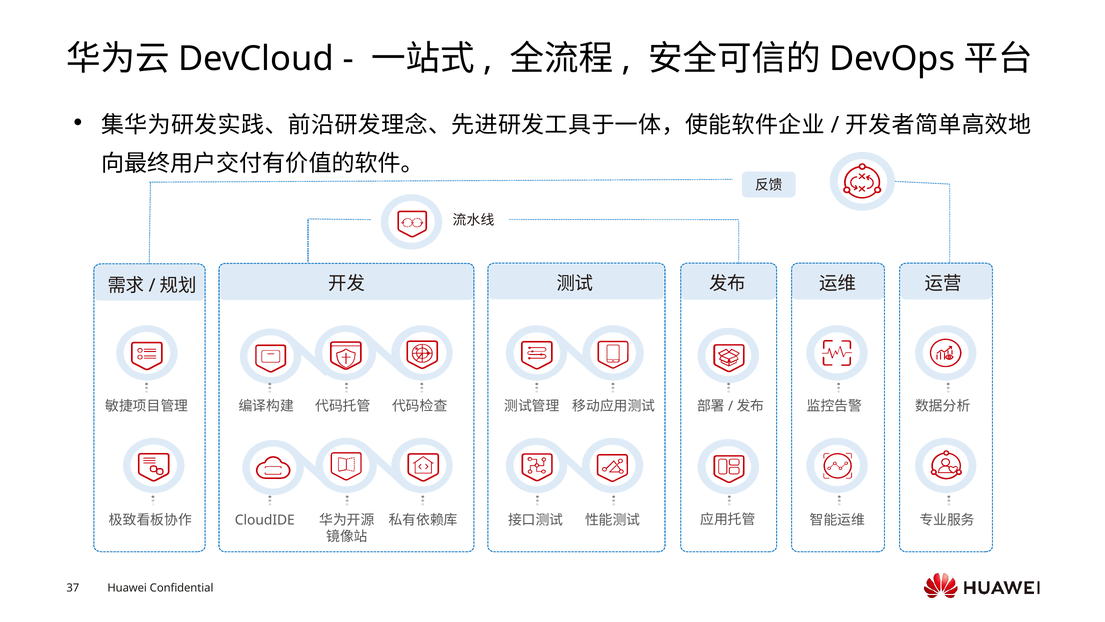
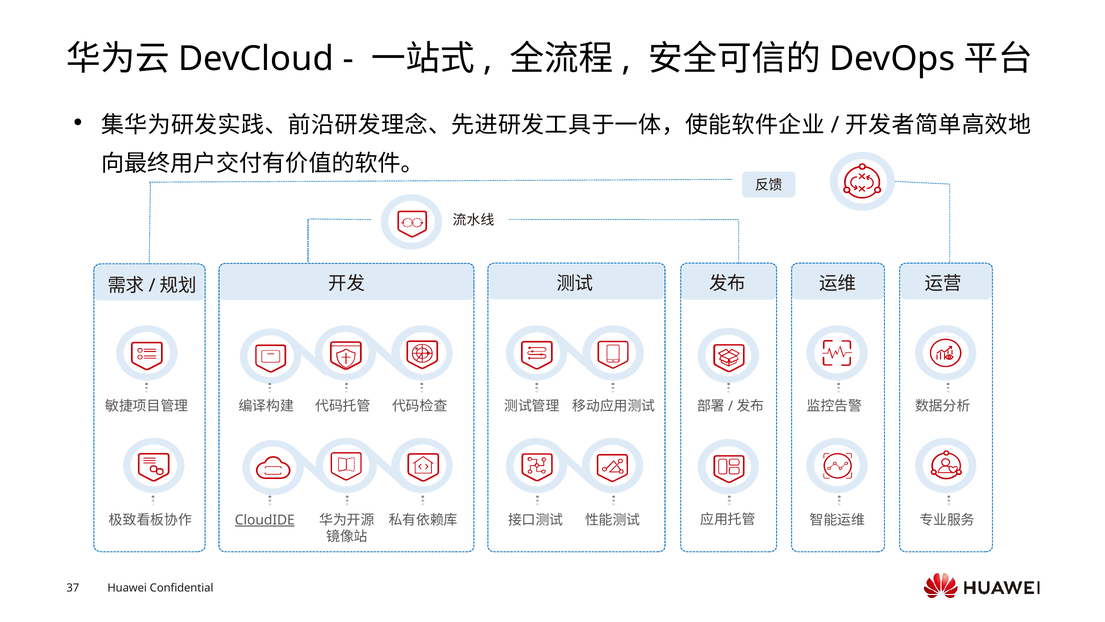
CloudIDE underline: none -> present
